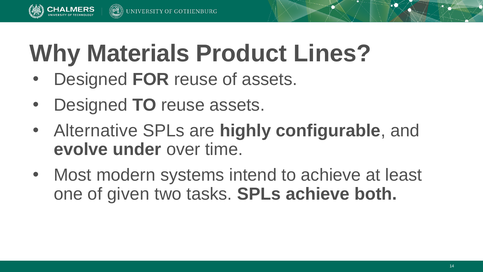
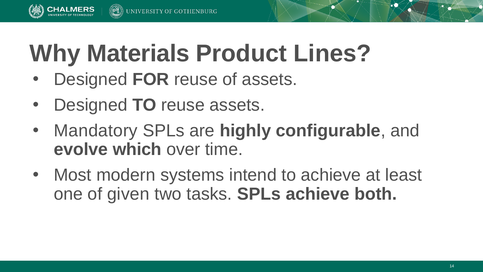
Alternative: Alternative -> Mandatory
under: under -> which
